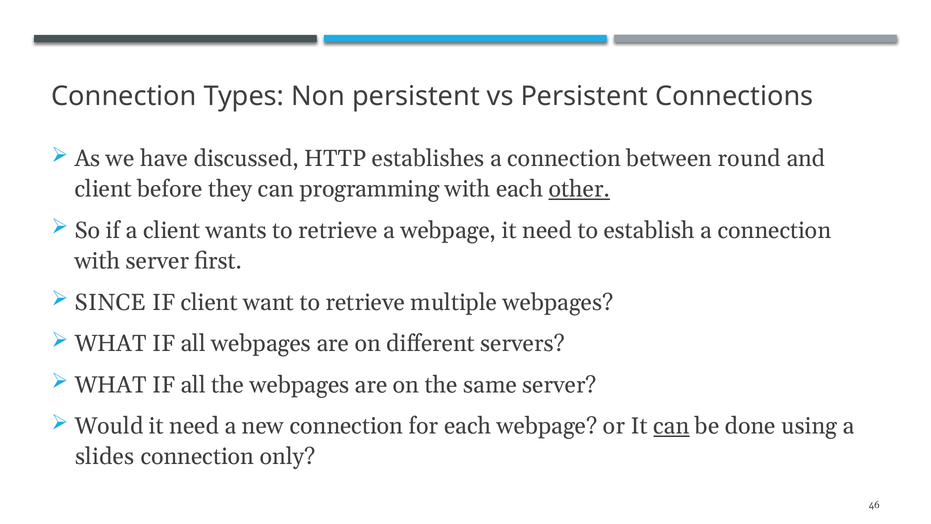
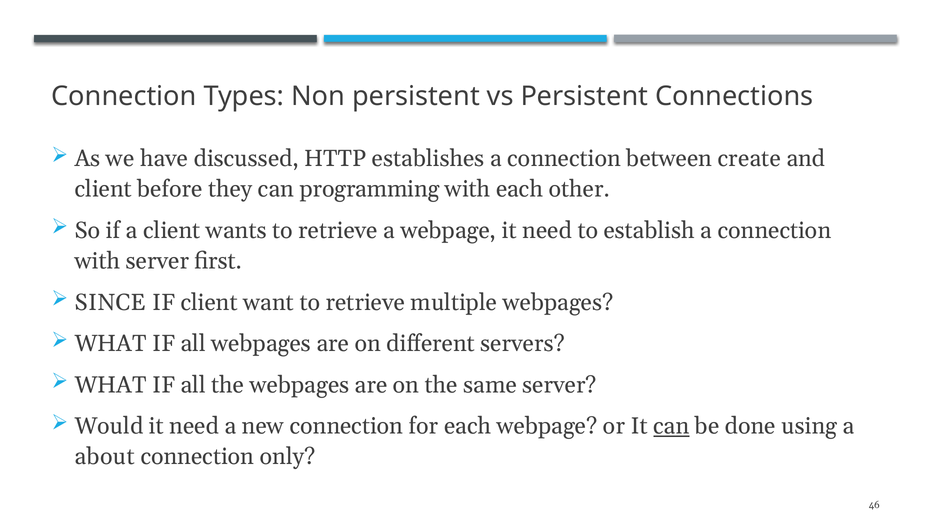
round: round -> create
other underline: present -> none
slides: slides -> about
